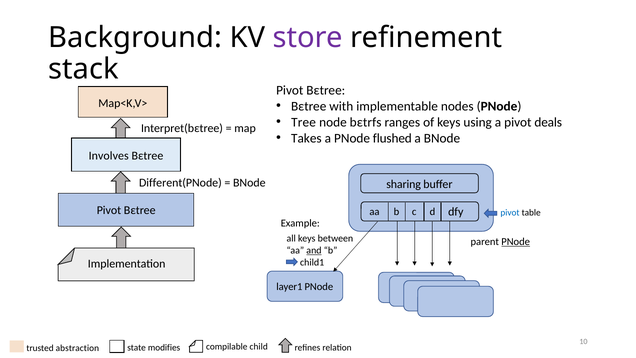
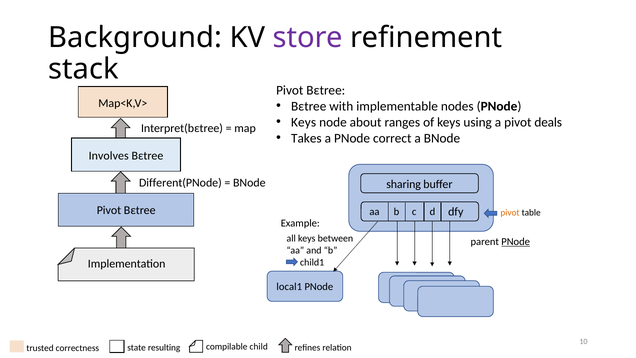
Tree at (304, 122): Tree -> Keys
bεtrfs: bεtrfs -> about
flushed: flushed -> correct
pivot at (510, 212) colour: blue -> orange
and underline: present -> none
layer1: layer1 -> local1
abstraction: abstraction -> correctness
modifies: modifies -> resulting
